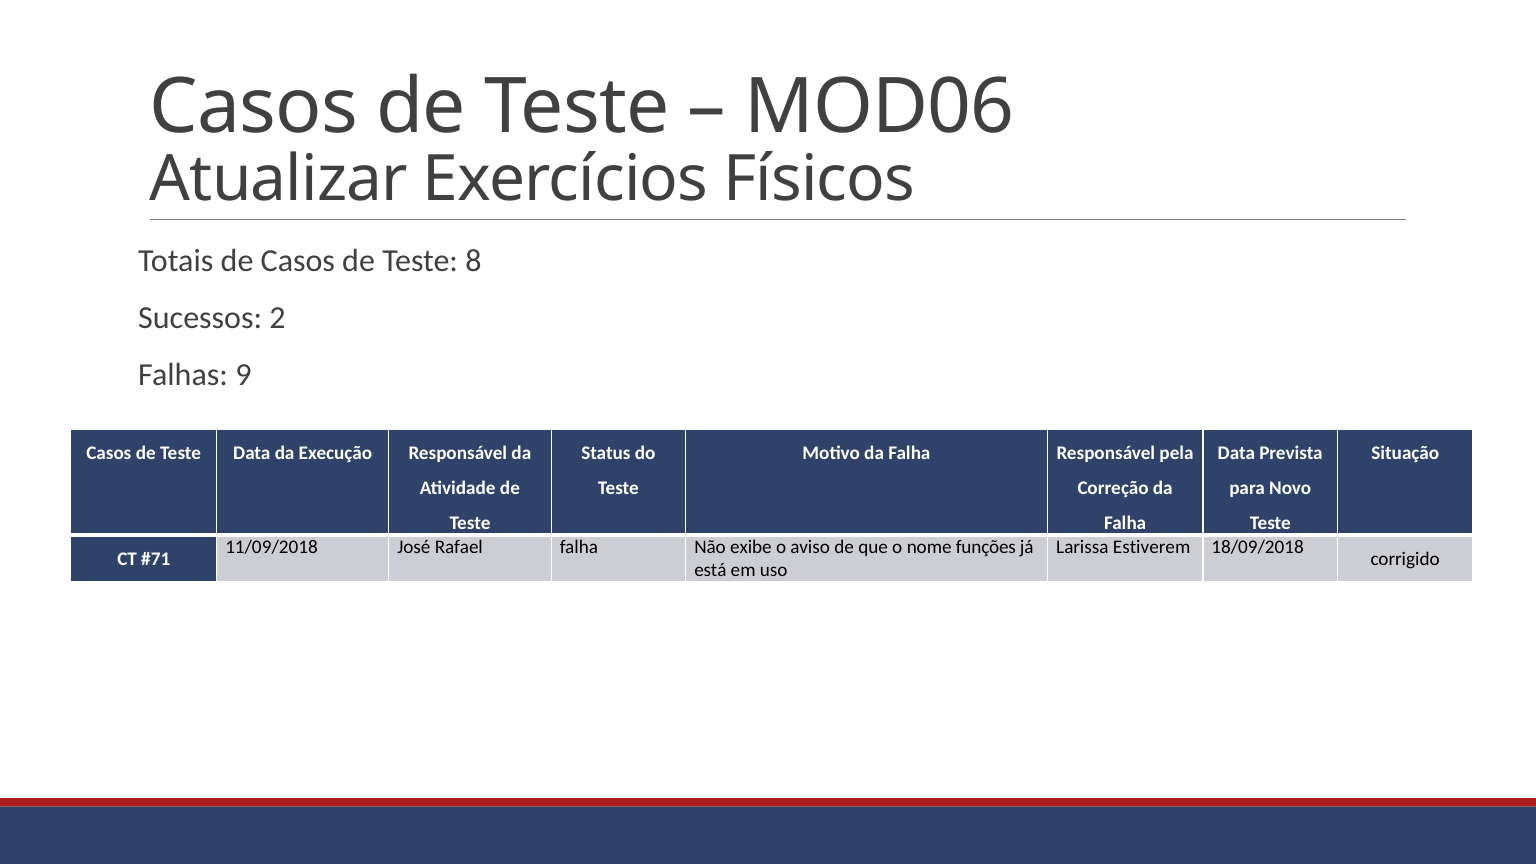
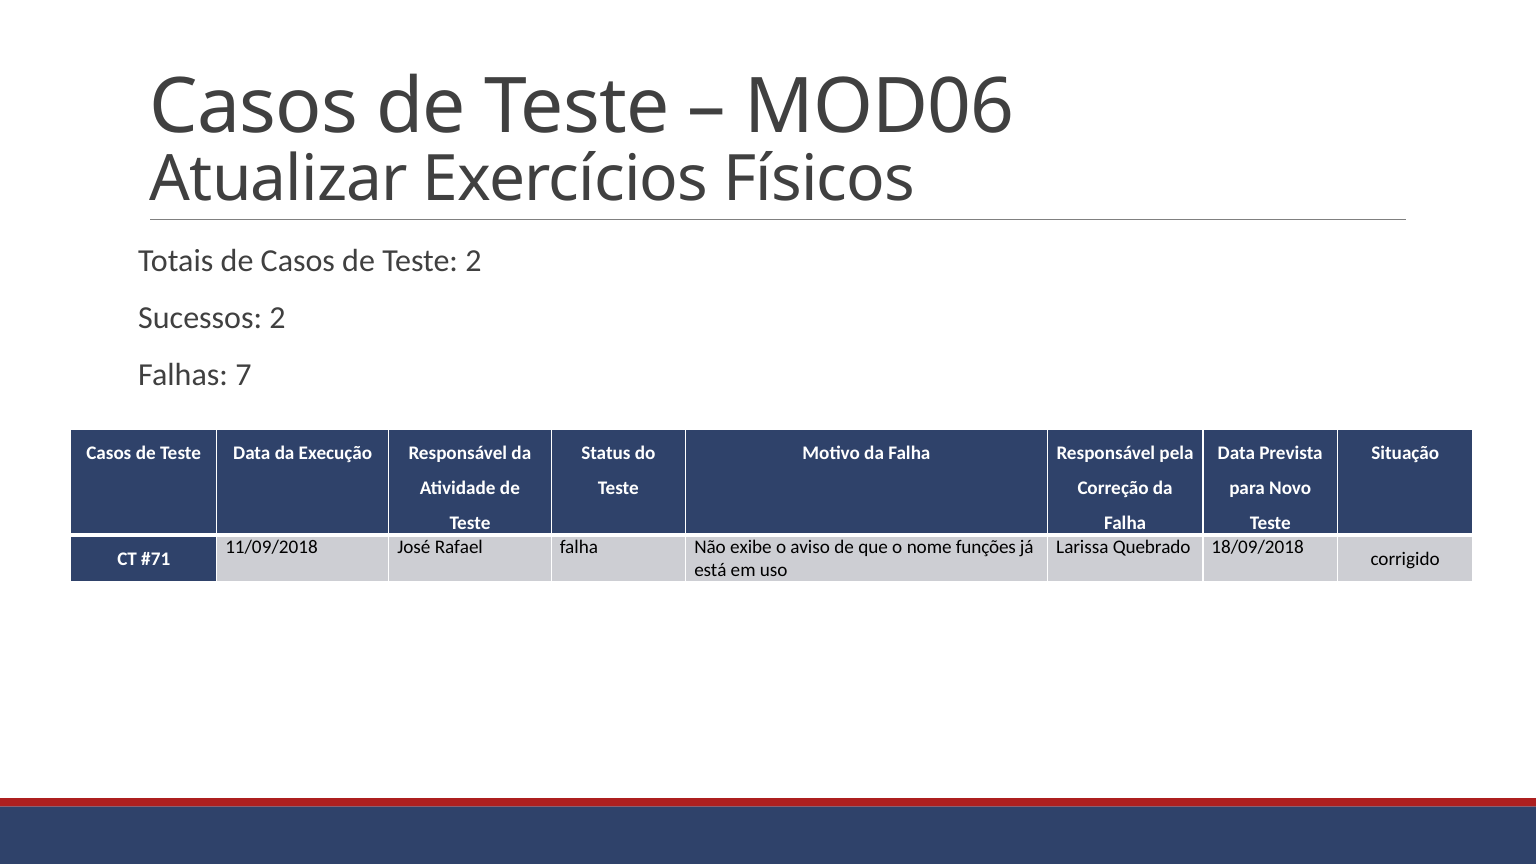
Teste 8: 8 -> 2
9: 9 -> 7
Estiverem: Estiverem -> Quebrado
